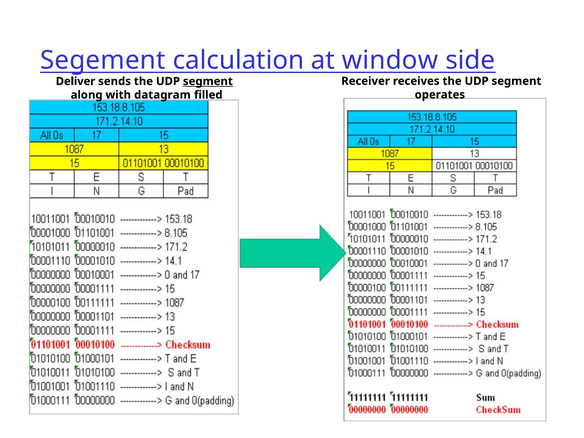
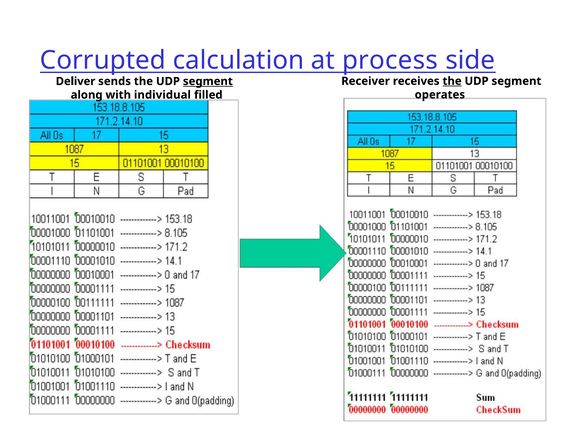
Segement: Segement -> Corrupted
window: window -> process
the at (452, 81) underline: none -> present
datagram: datagram -> individual
